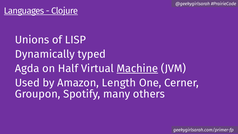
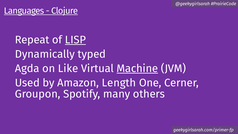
Unions: Unions -> Repeat
LISP underline: none -> present
Half: Half -> Like
